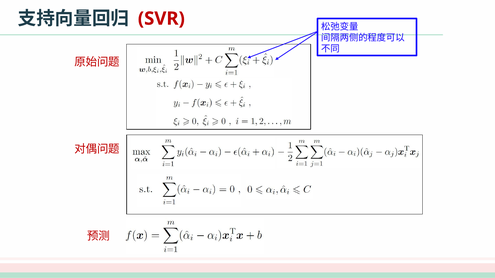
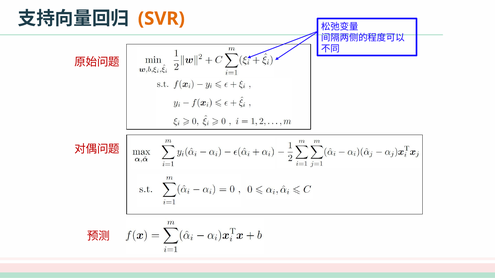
SVR colour: red -> orange
